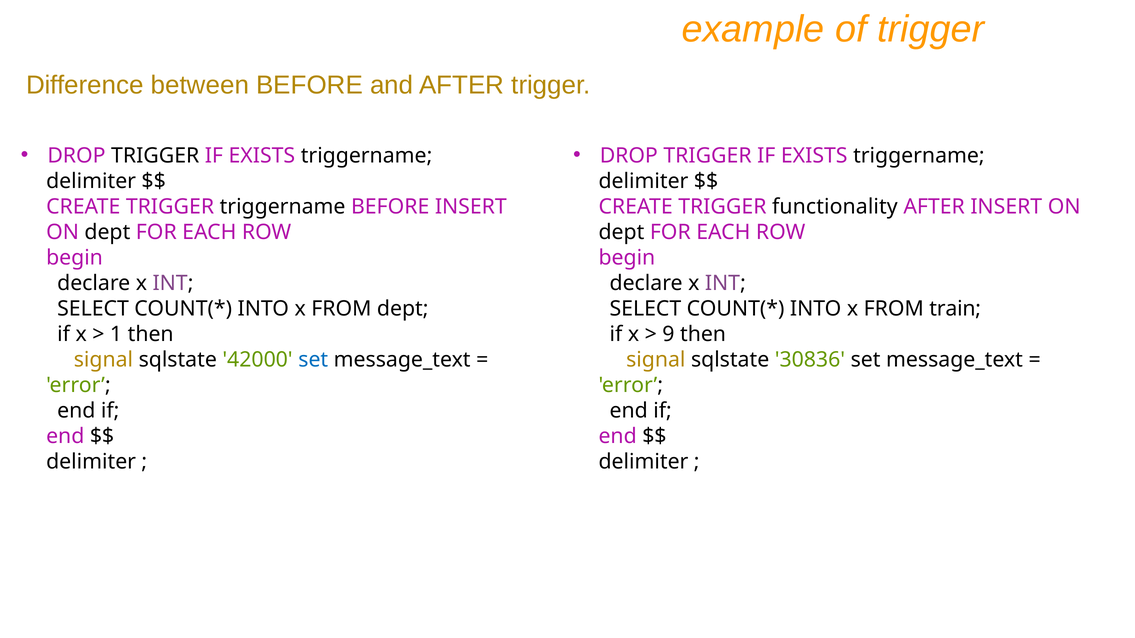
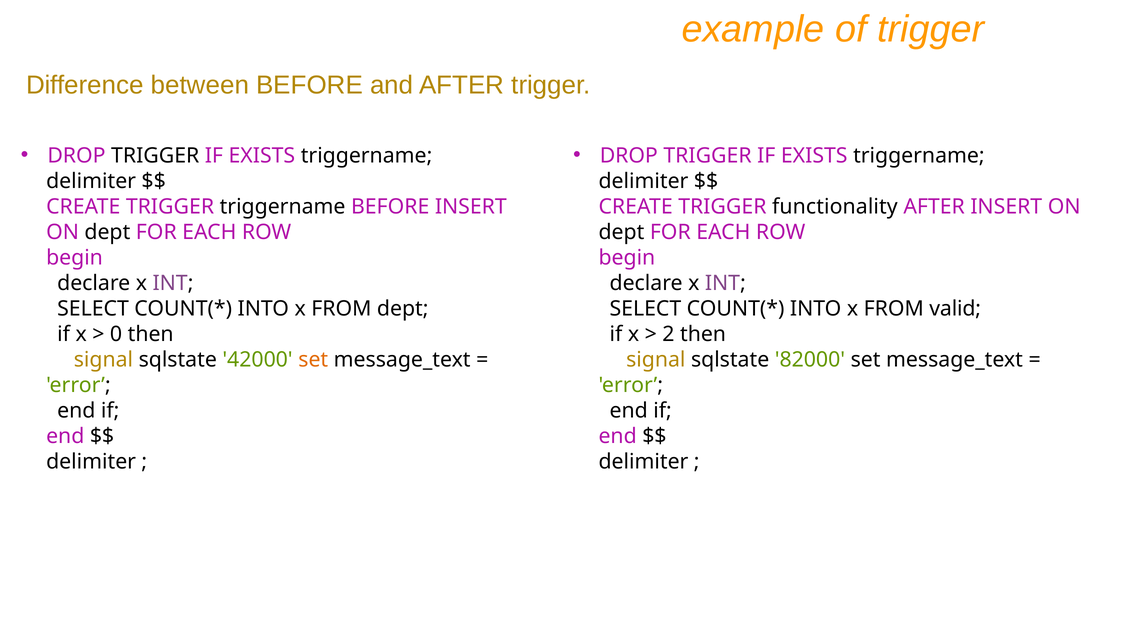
train: train -> valid
1: 1 -> 0
9: 9 -> 2
set at (313, 360) colour: blue -> orange
30836: 30836 -> 82000
